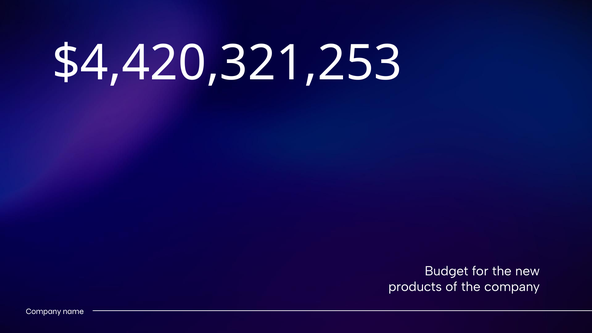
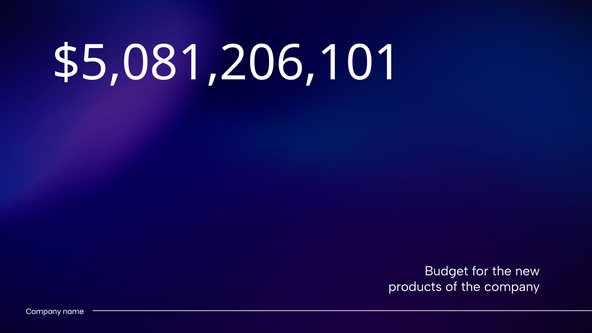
$4,420,321,253: $4,420,321,253 -> $5,081,206,101
